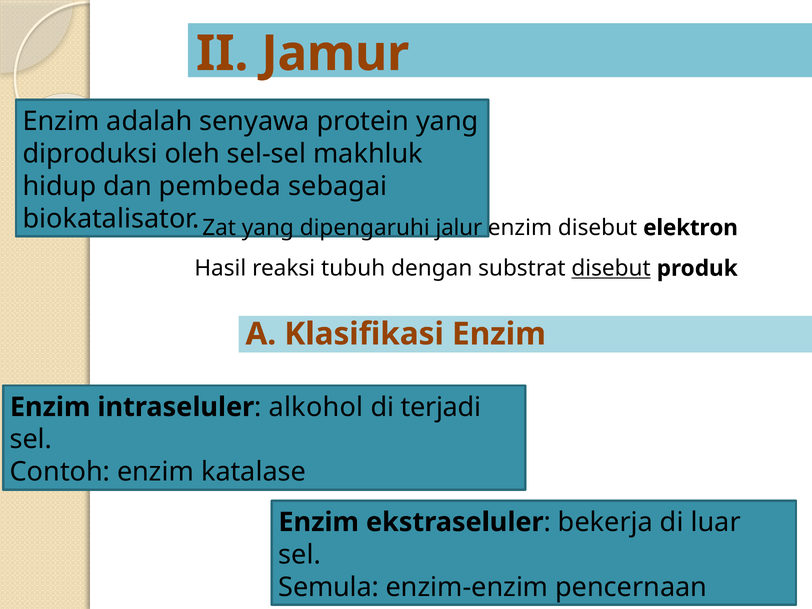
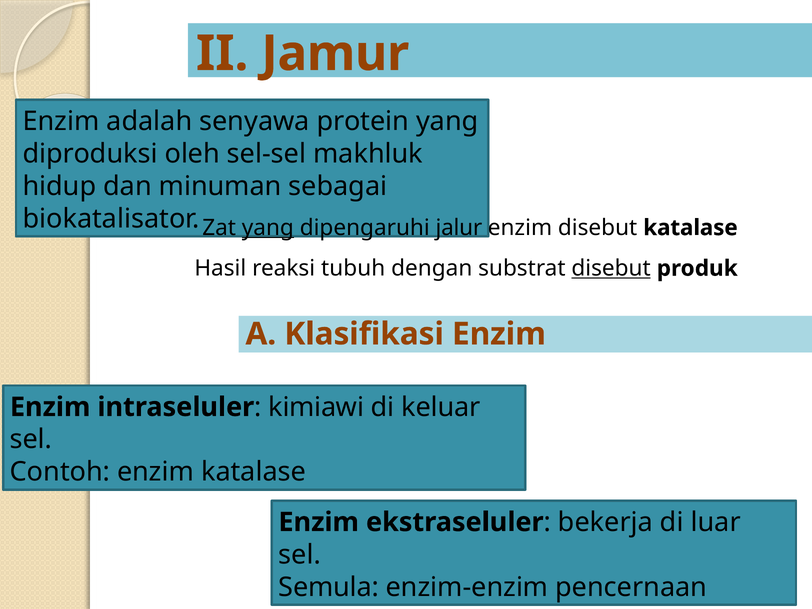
pembeda: pembeda -> minuman
yang at (268, 228) underline: none -> present
disebut elektron: elektron -> katalase
alkohol: alkohol -> kimiawi
terjadi: terjadi -> keluar
